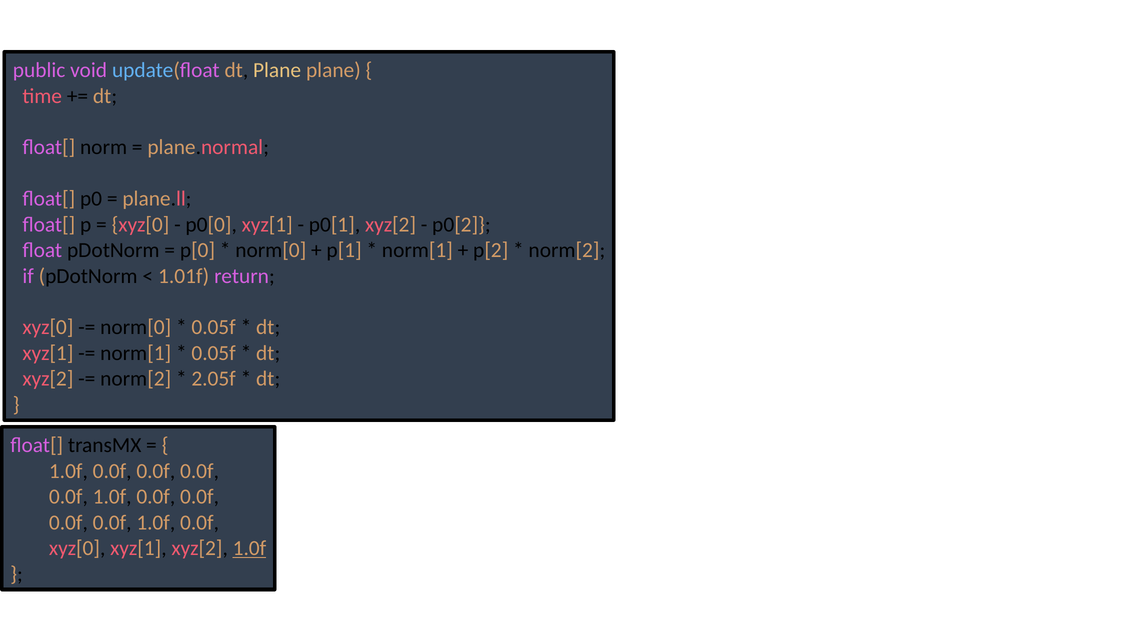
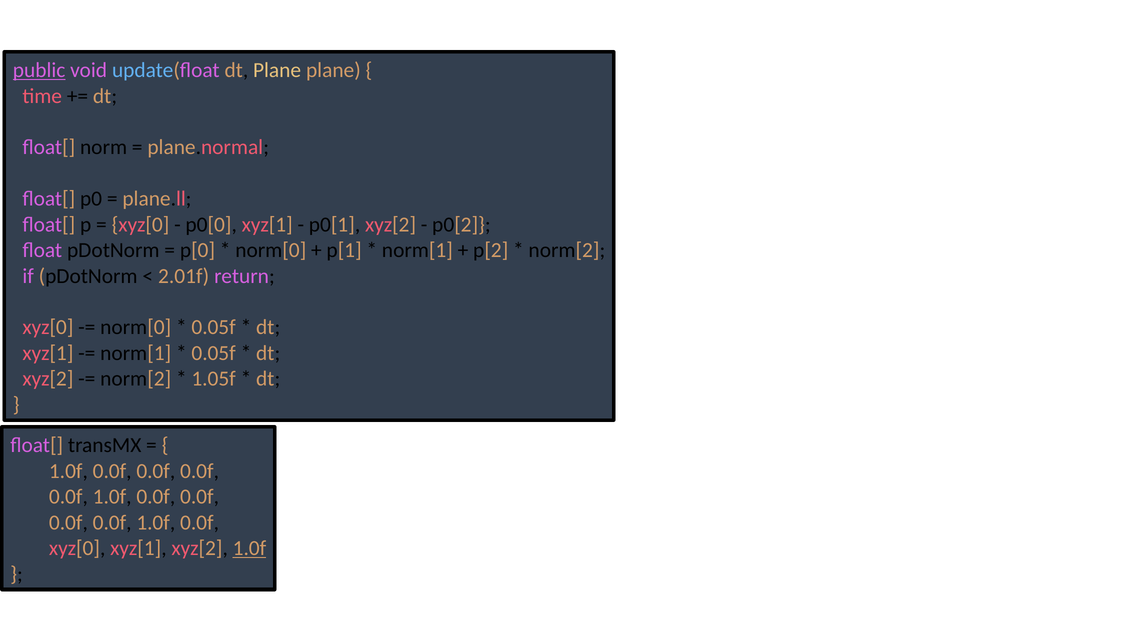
public underline: none -> present
1.01f: 1.01f -> 2.01f
2.05f: 2.05f -> 1.05f
